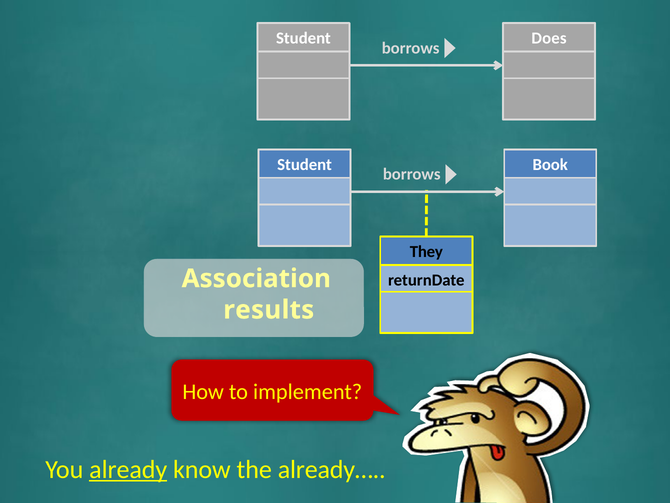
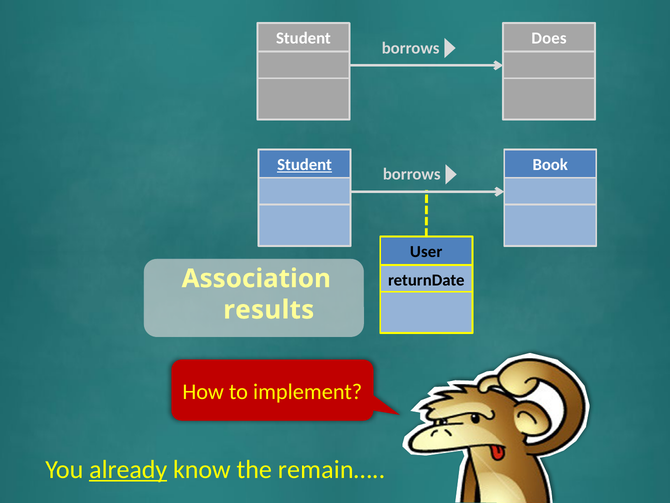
Student at (305, 165) underline: none -> present
They: They -> User
already…: already… -> remain…
